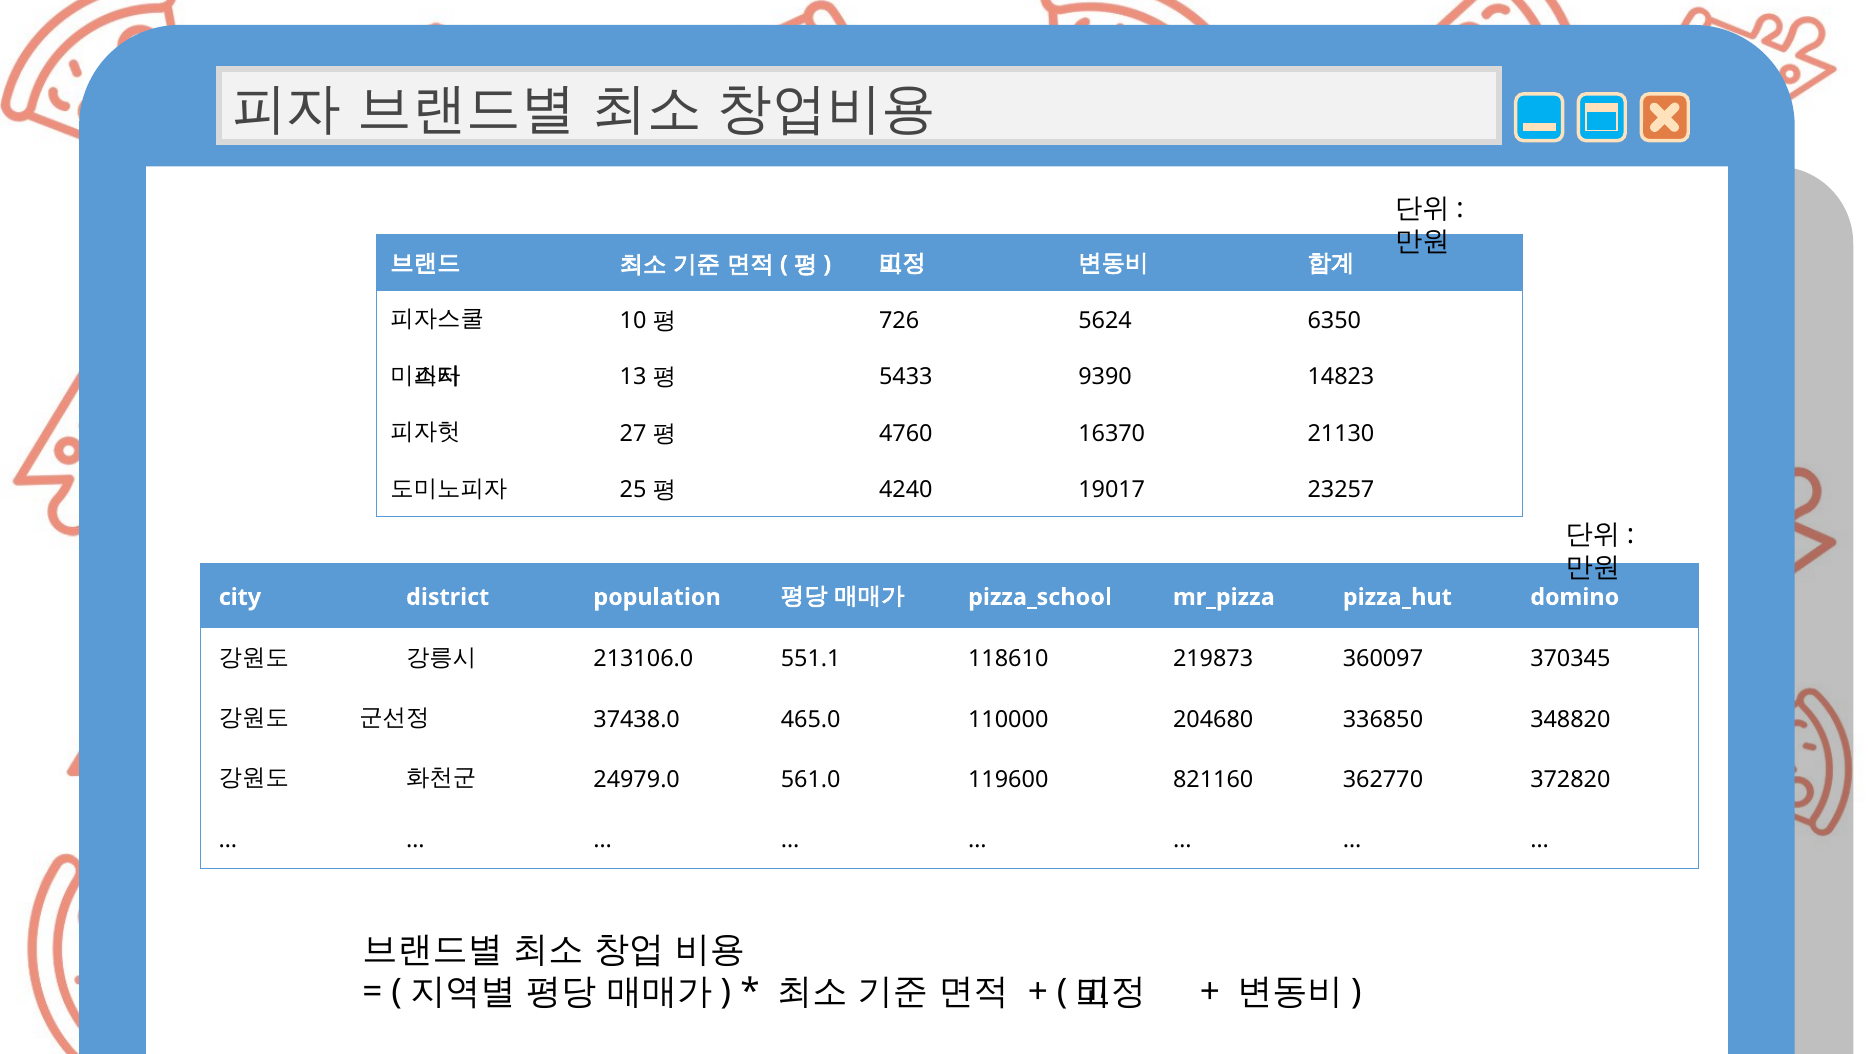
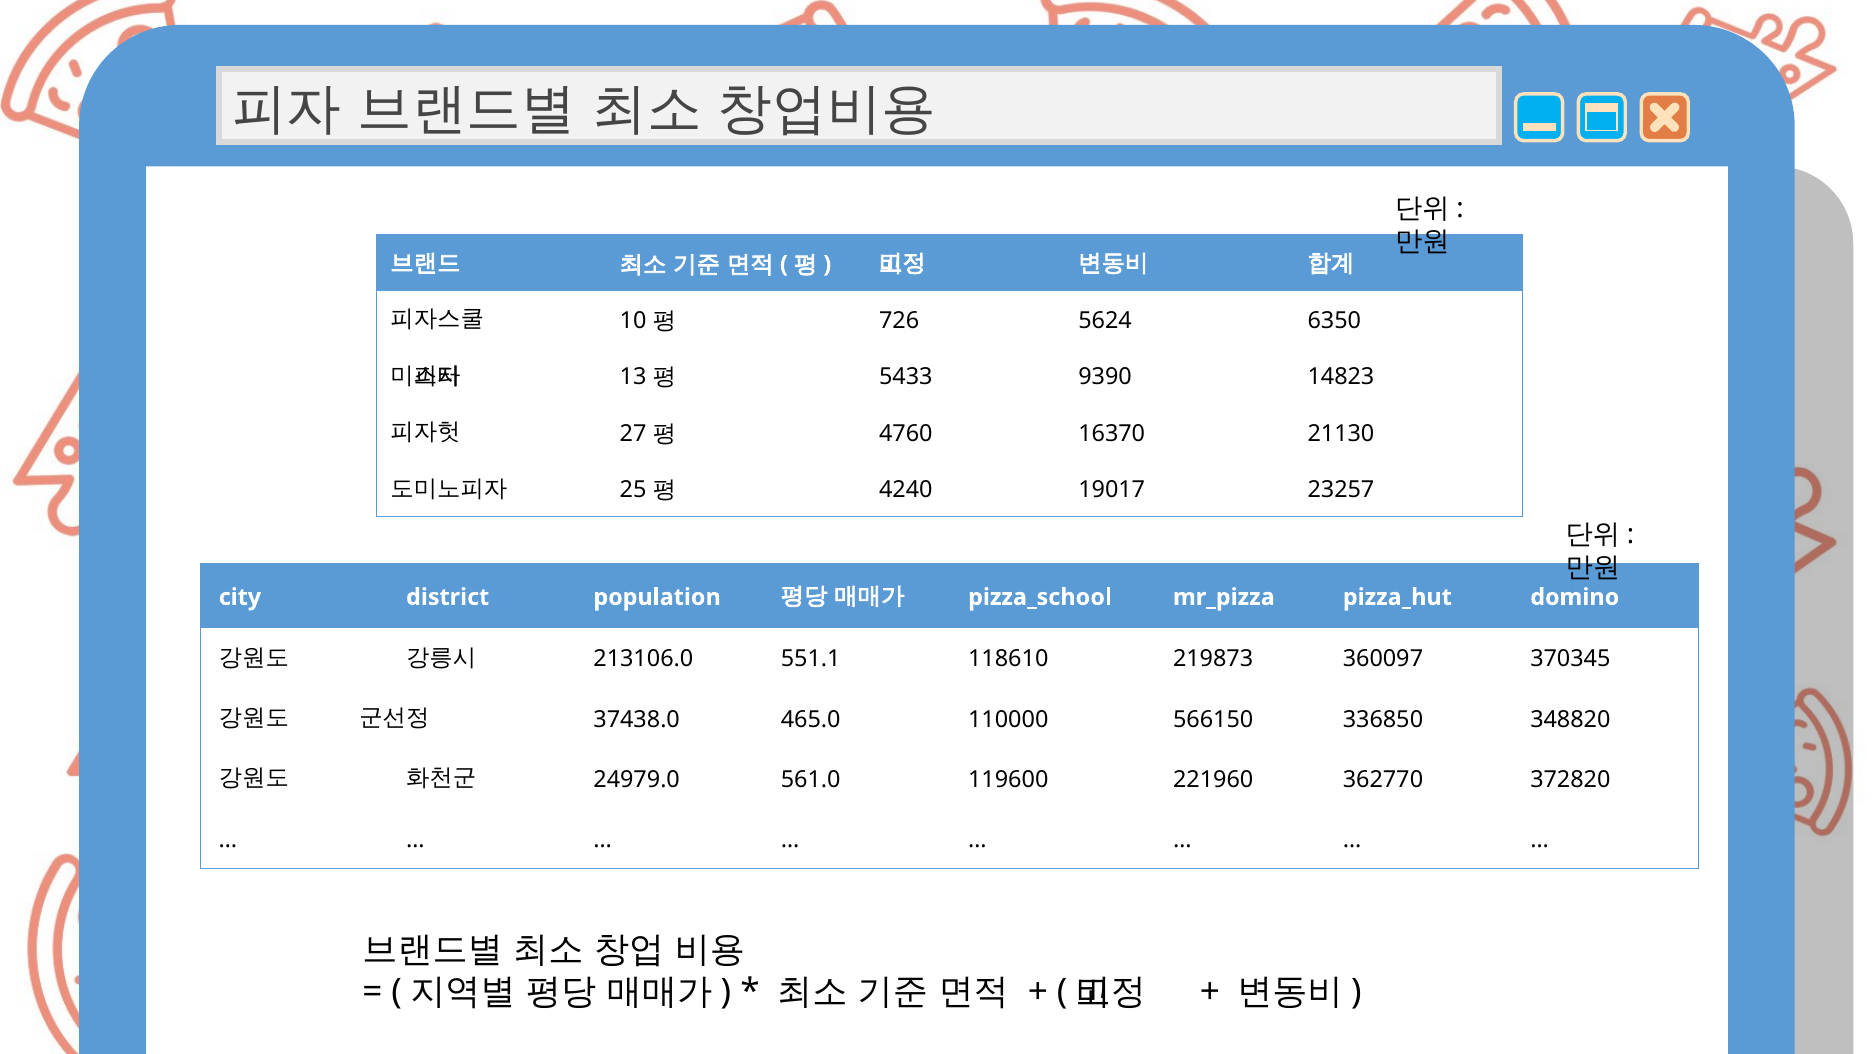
204680: 204680 -> 566150
821160: 821160 -> 221960
